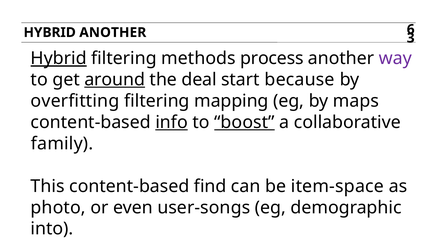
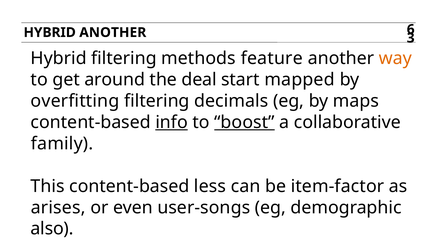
Hybrid at (59, 58) underline: present -> none
process: process -> feature
way colour: purple -> orange
around underline: present -> none
because: because -> mapped
mapping: mapping -> decimals
find: find -> less
item-space: item-space -> item-factor
photo: photo -> arises
into at (52, 229): into -> also
